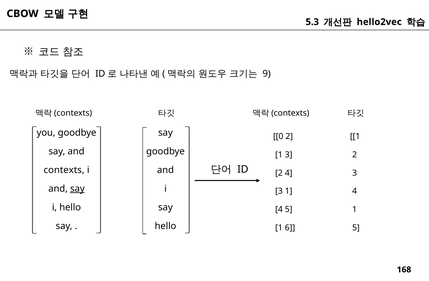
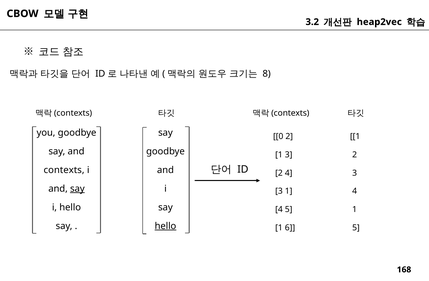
5.3: 5.3 -> 3.2
hello2vec: hello2vec -> heap2vec
9: 9 -> 8
hello at (165, 227) underline: none -> present
